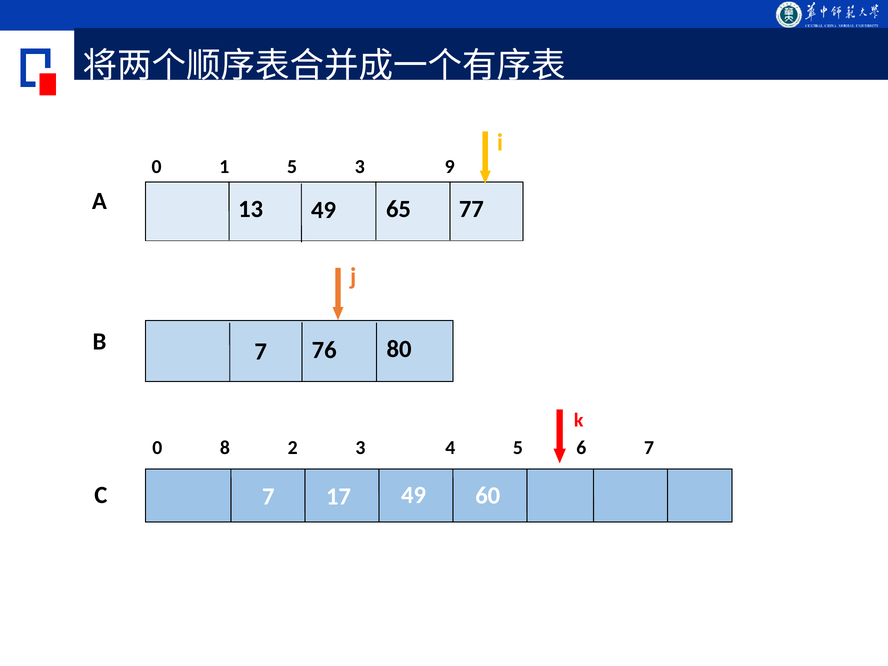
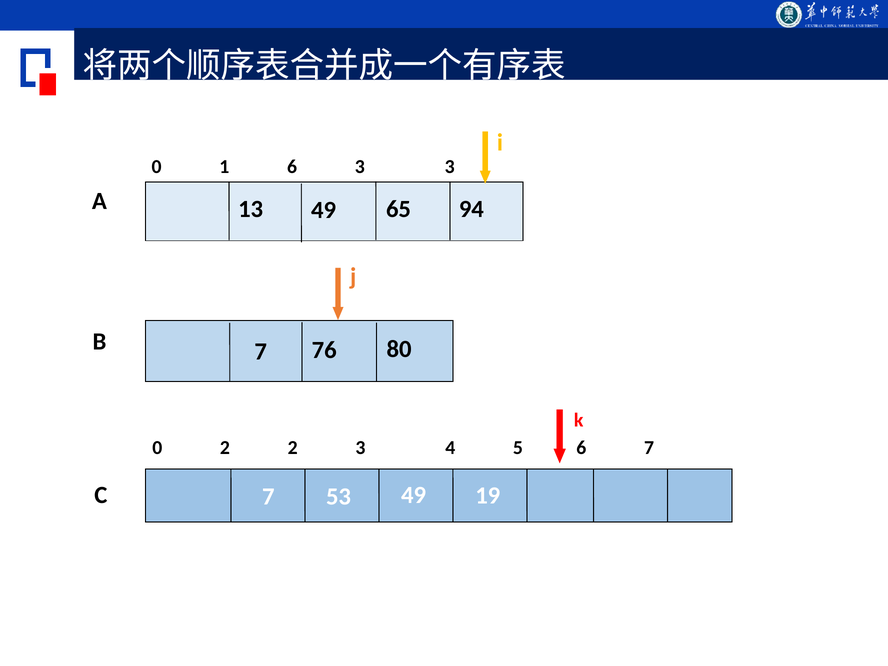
1 5: 5 -> 6
3 9: 9 -> 3
77: 77 -> 94
0 8: 8 -> 2
17: 17 -> 53
60: 60 -> 19
